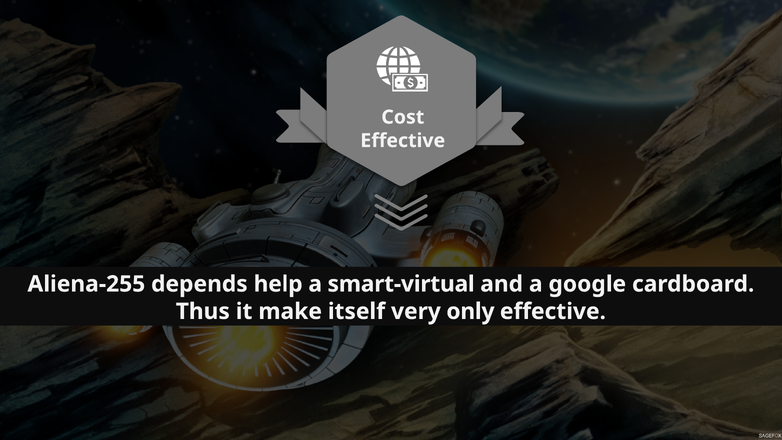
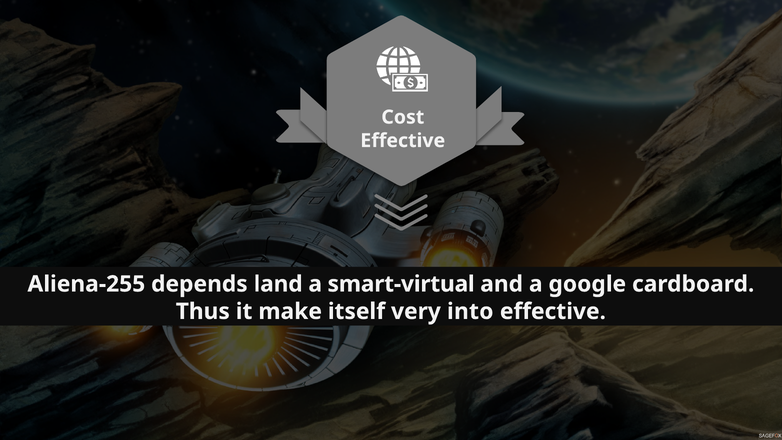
help: help -> land
only: only -> into
